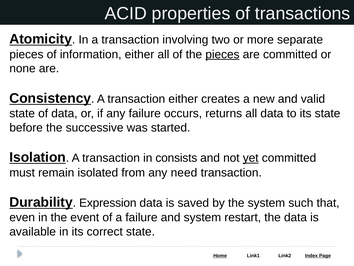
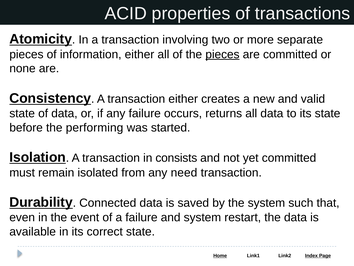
successive: successive -> performing
yet underline: present -> none
Expression: Expression -> Connected
